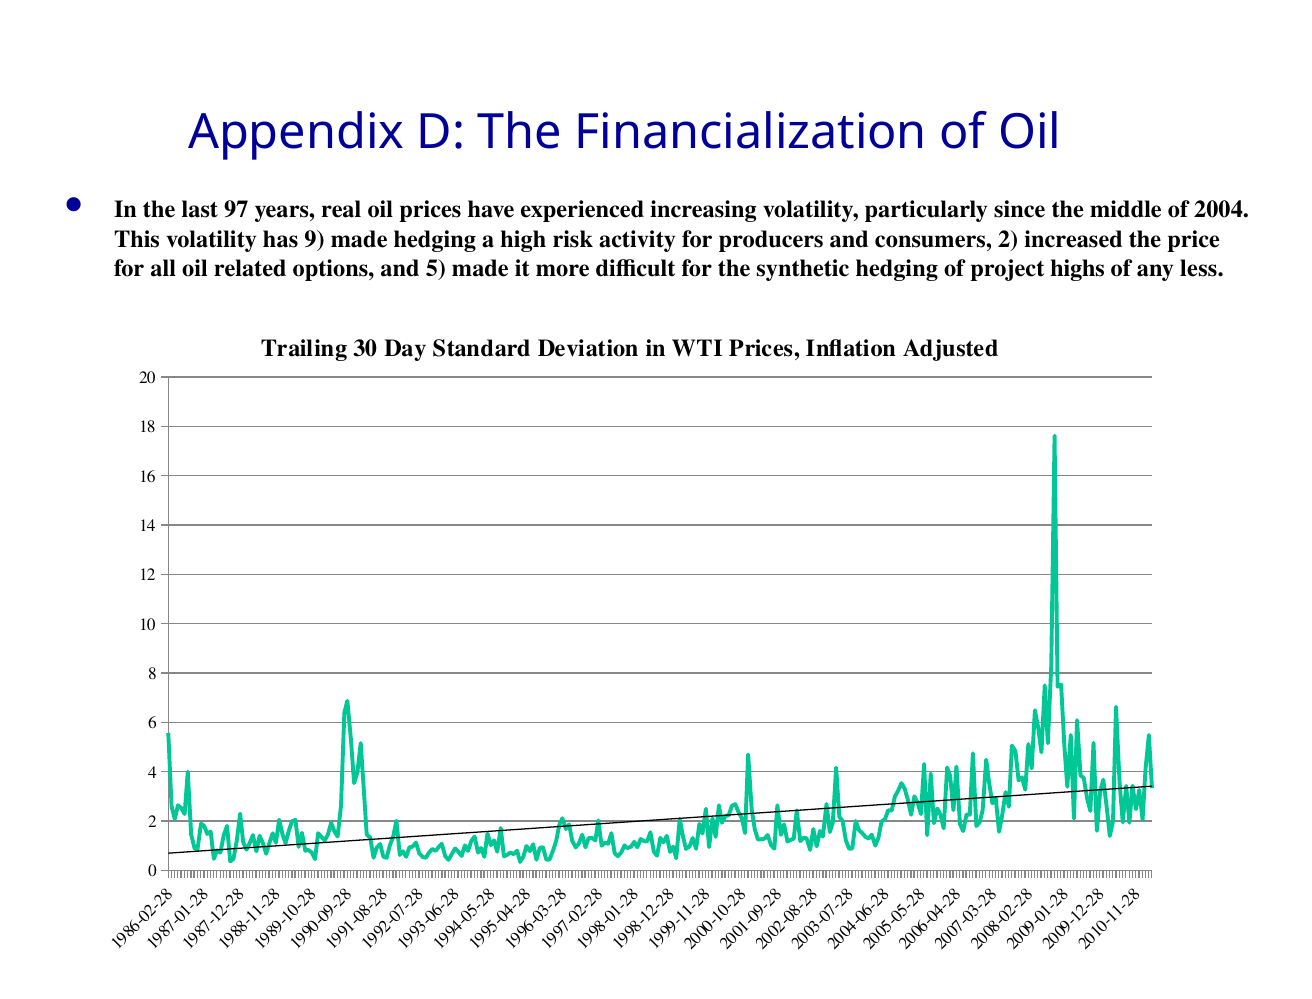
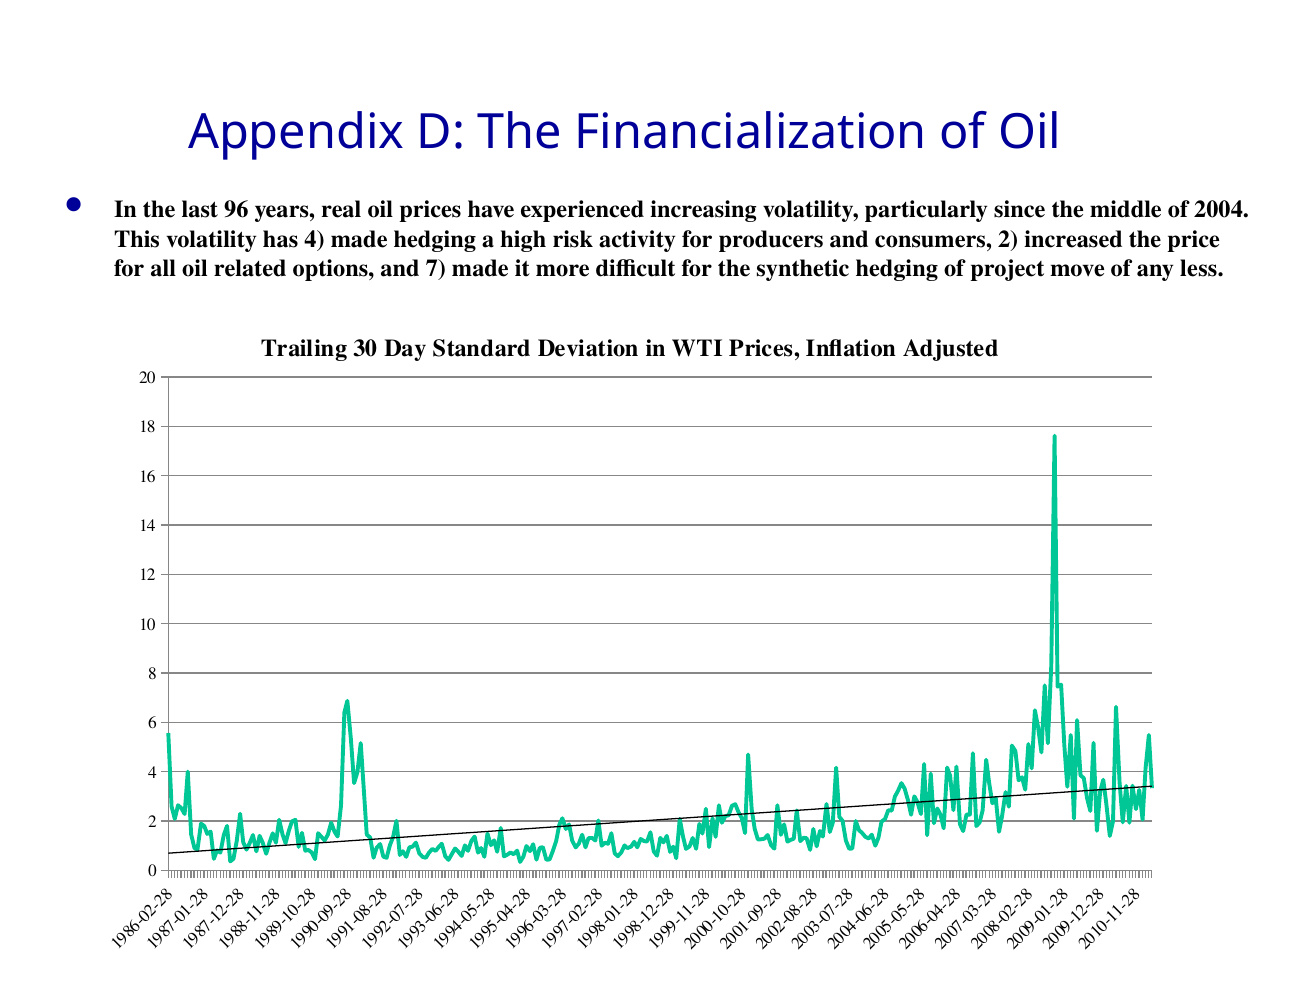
97: 97 -> 96
has 9: 9 -> 4
and 5: 5 -> 7
highs: highs -> move
